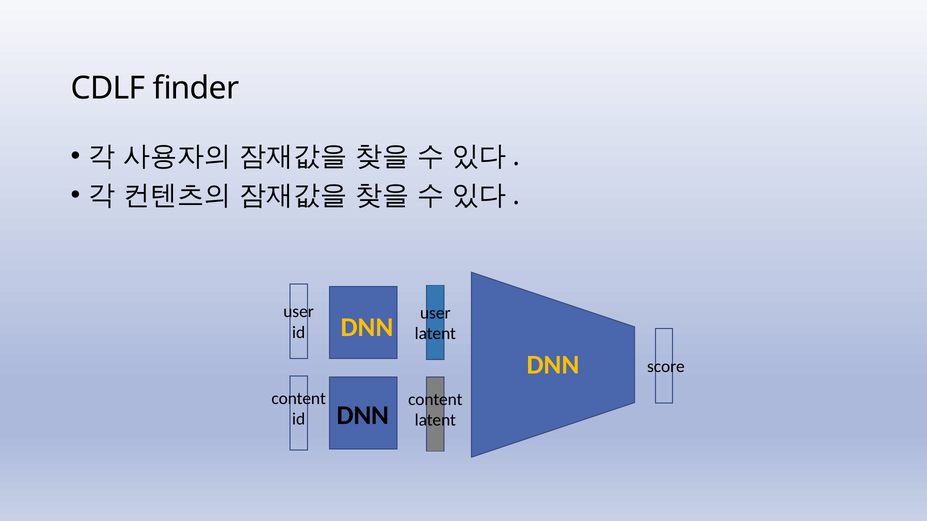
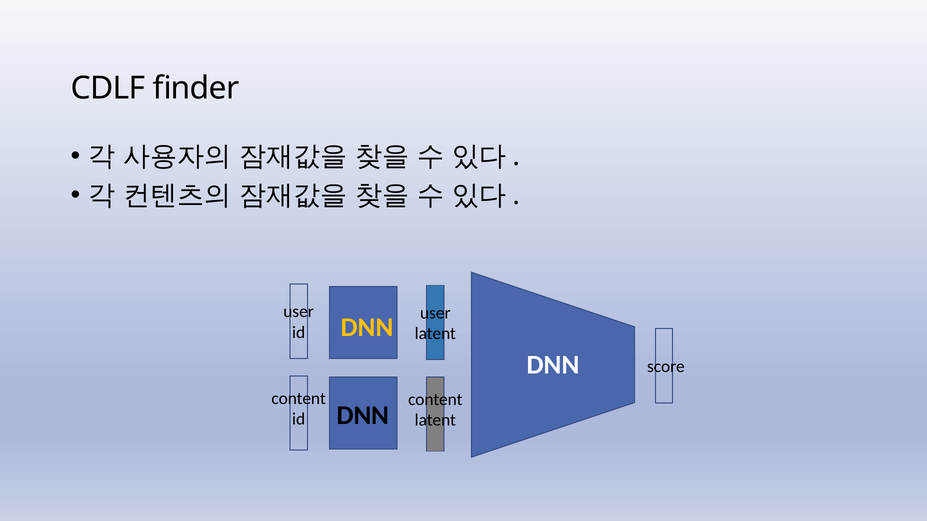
DNN at (553, 365) colour: yellow -> white
